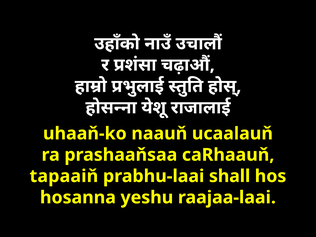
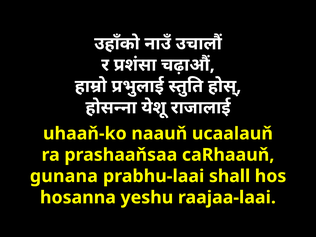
tapaaiň: tapaaiň -> gunana
